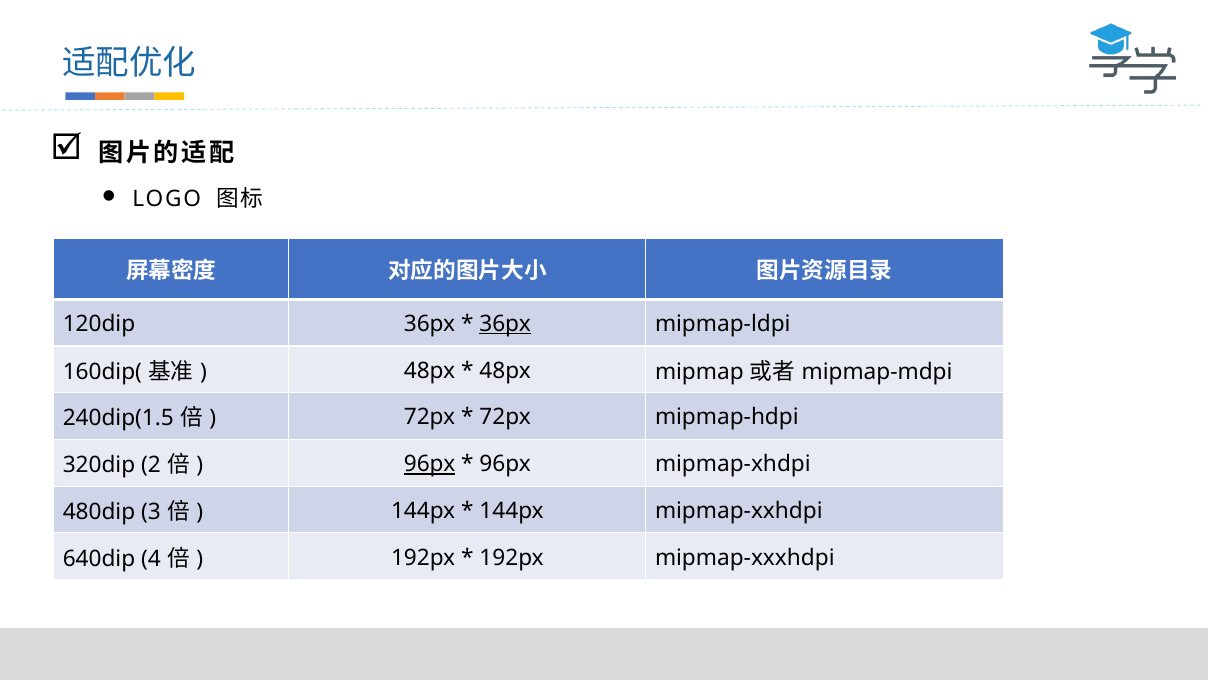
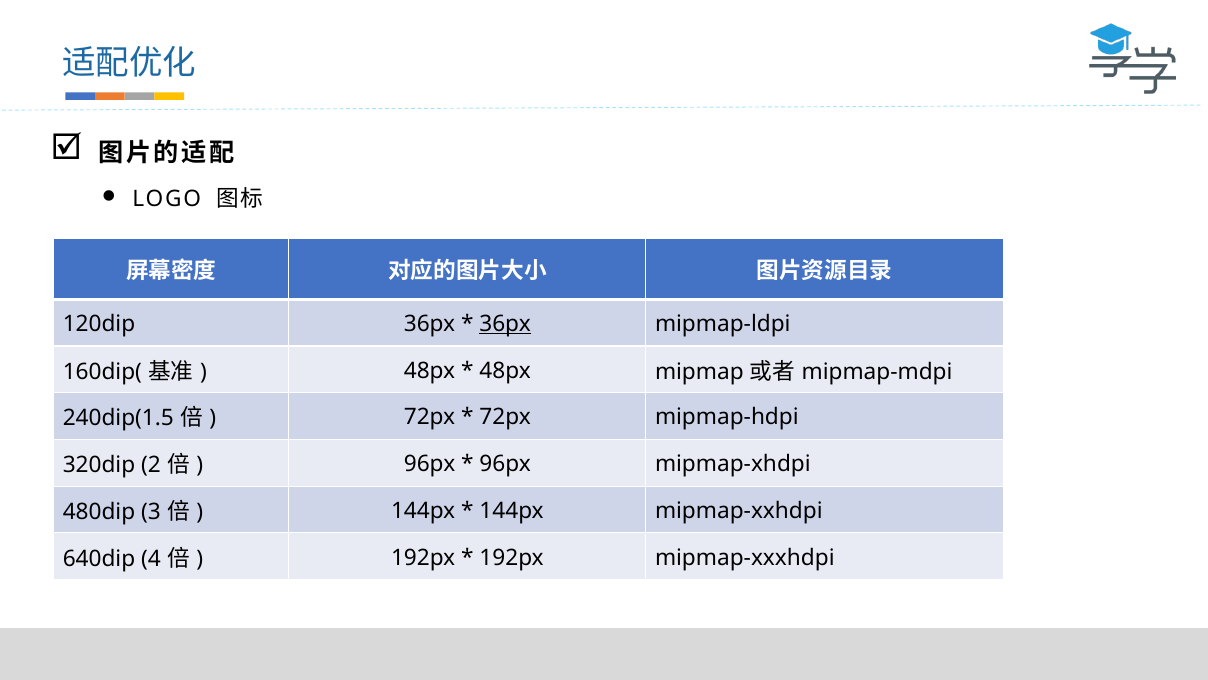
96px at (430, 464) underline: present -> none
